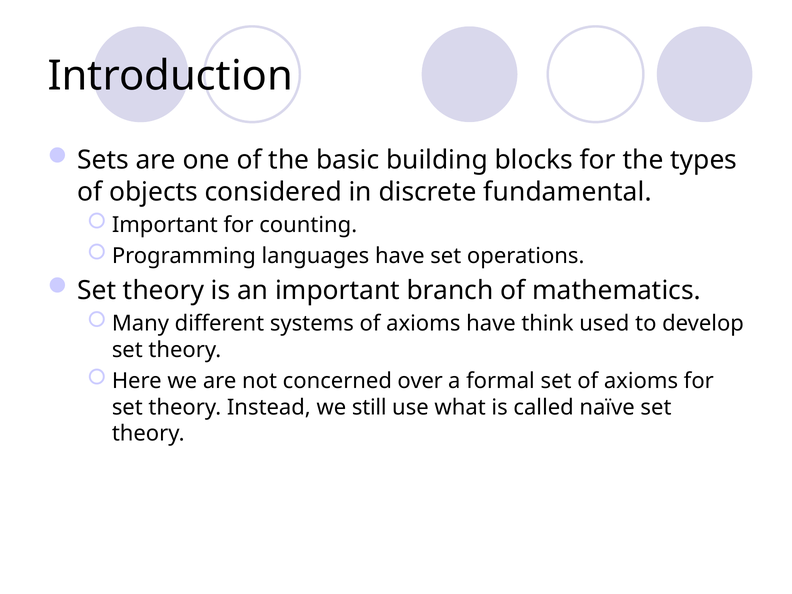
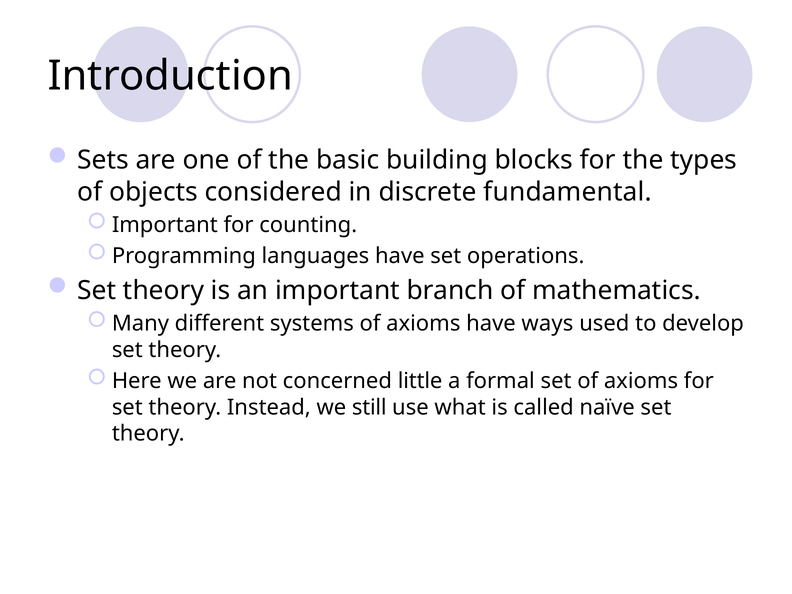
think: think -> ways
over: over -> little
